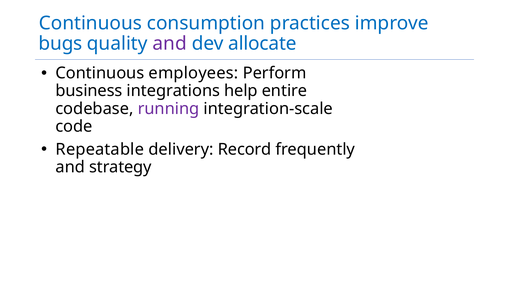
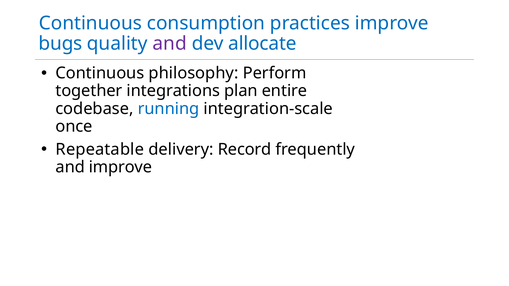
employees: employees -> philosophy
business: business -> together
help: help -> plan
running colour: purple -> blue
code: code -> once
and strategy: strategy -> improve
